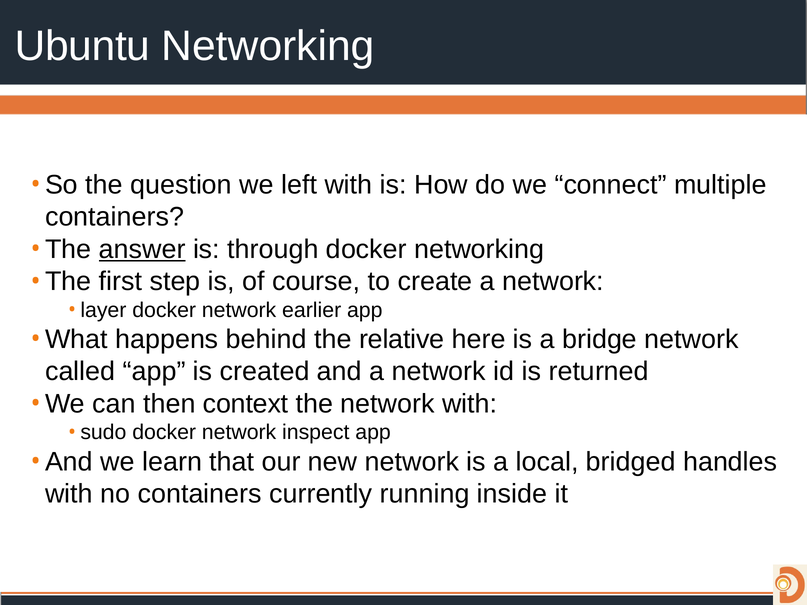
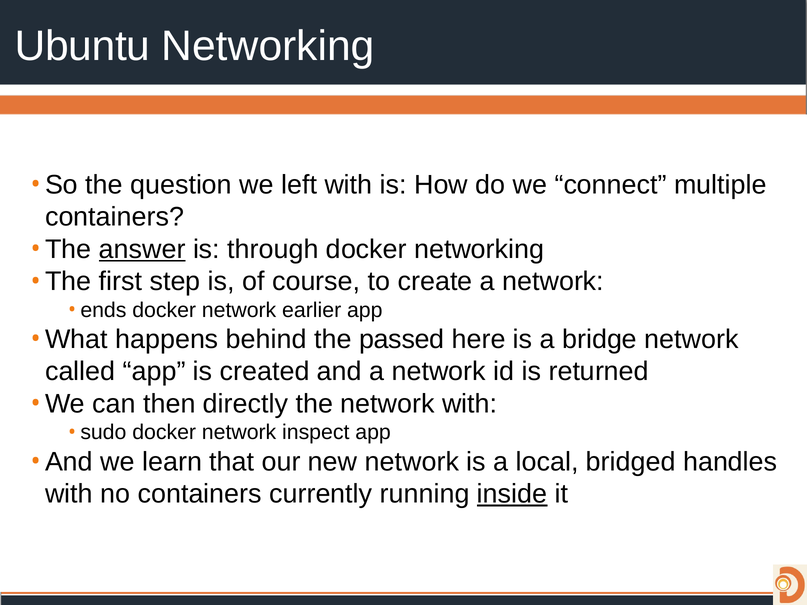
layer: layer -> ends
relative: relative -> passed
context: context -> directly
inside underline: none -> present
